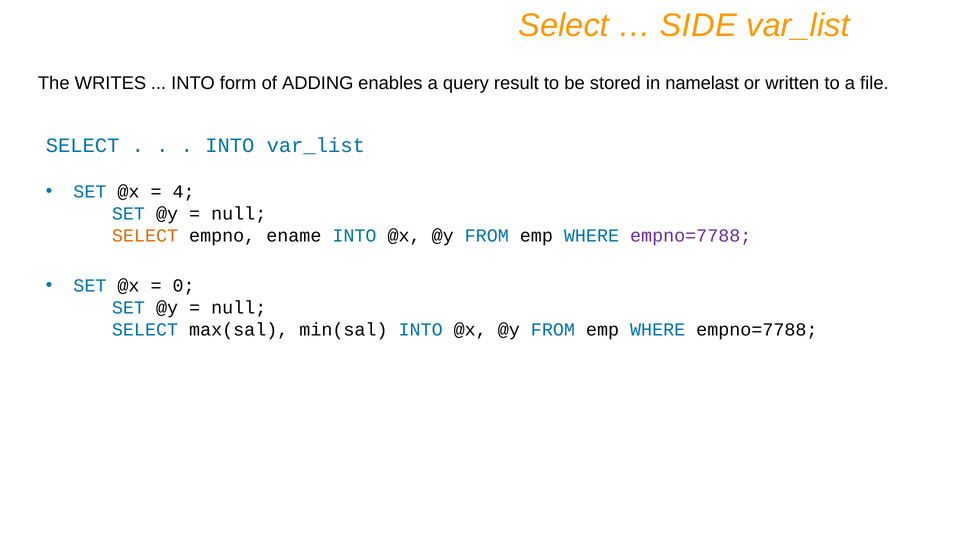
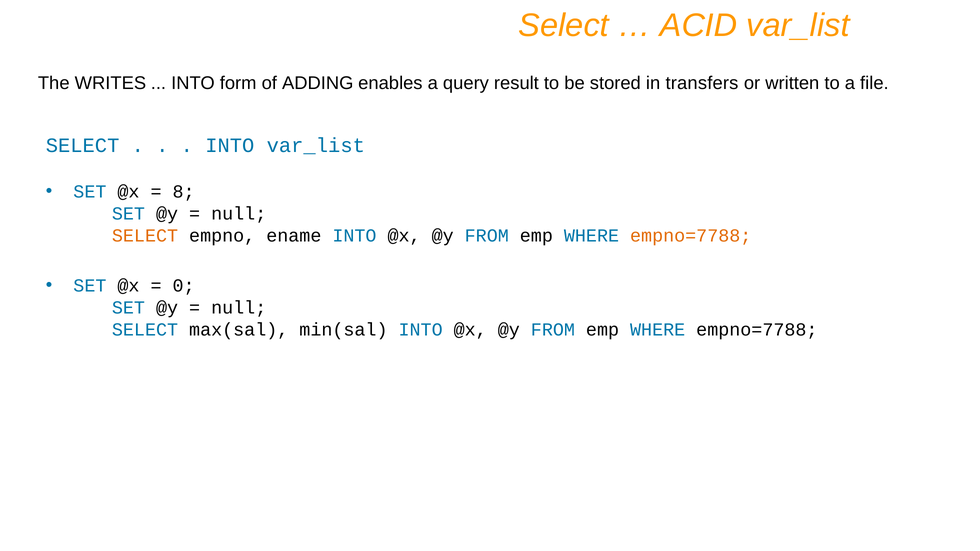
SIDE: SIDE -> ACID
namelast: namelast -> transfers
4: 4 -> 8
empno=7788 at (691, 236) colour: purple -> orange
